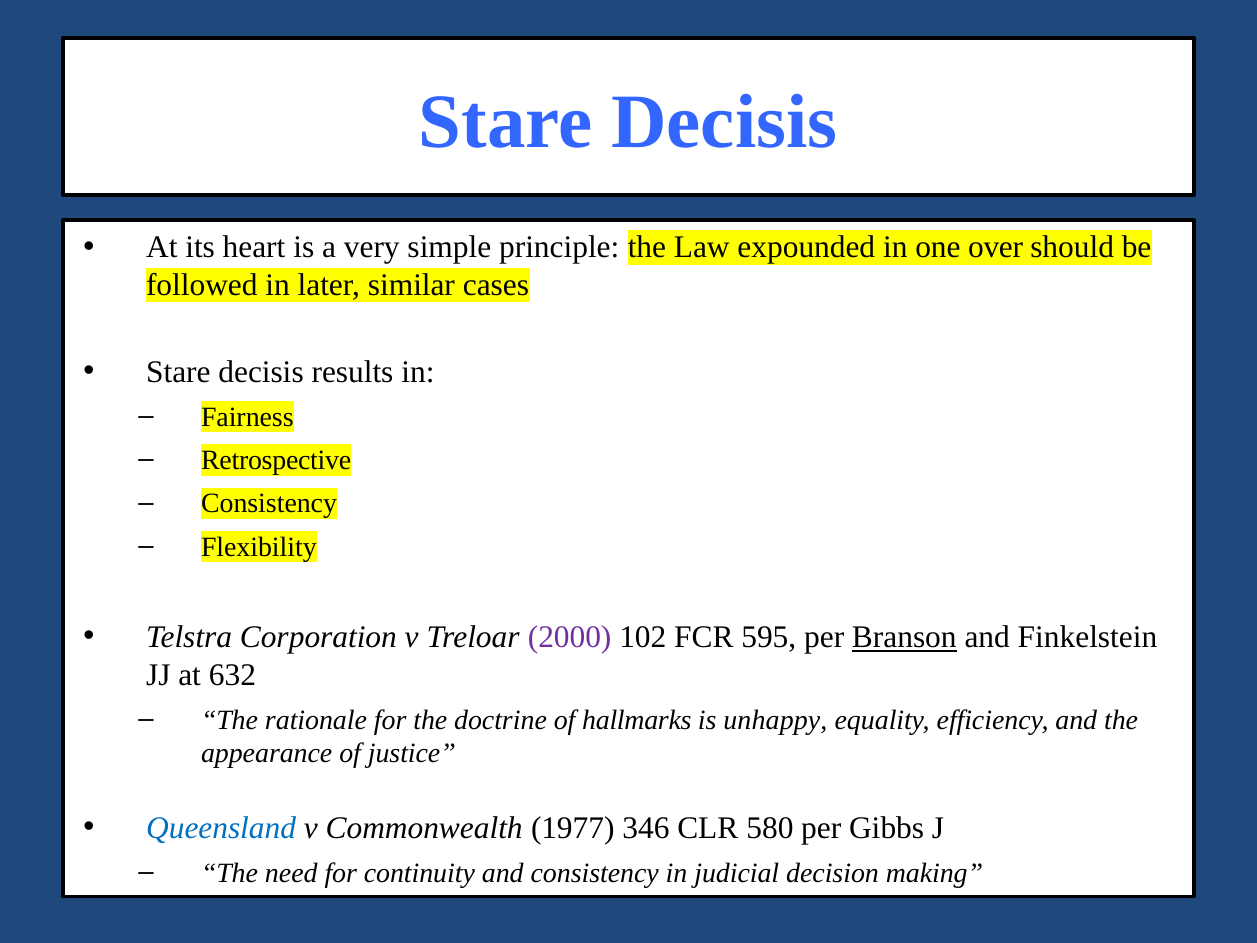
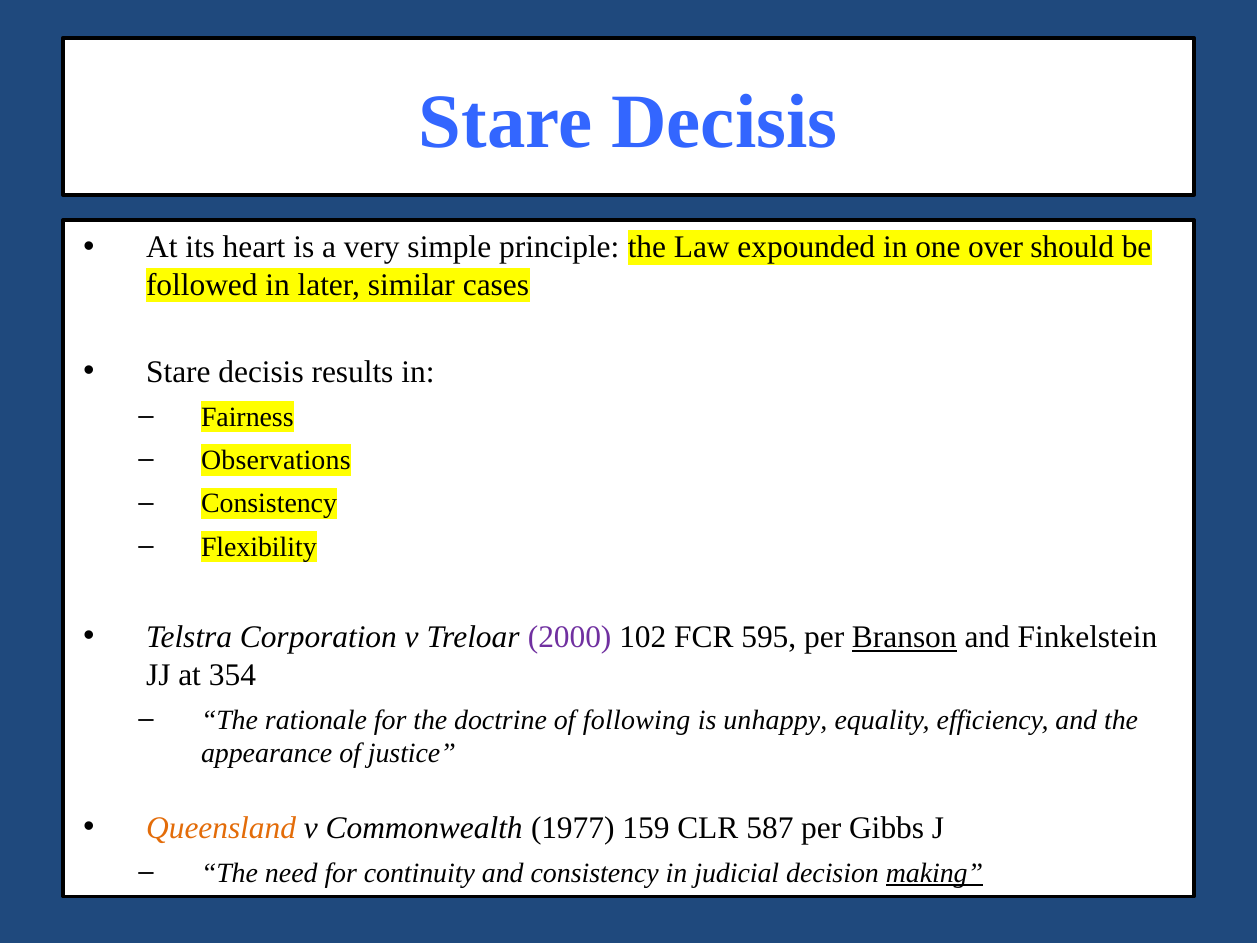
Retrospective: Retrospective -> Observations
632: 632 -> 354
hallmarks: hallmarks -> following
Queensland colour: blue -> orange
346: 346 -> 159
580: 580 -> 587
making underline: none -> present
